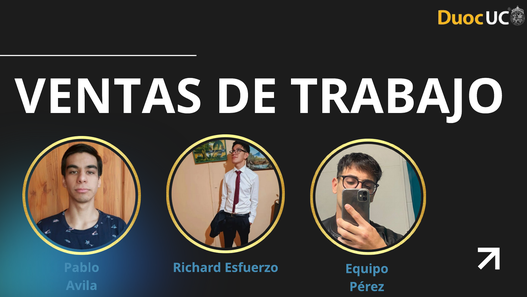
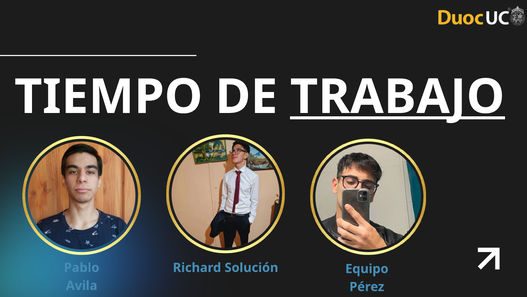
VENTAS: VENTAS -> TIEMPO
TRABAJO underline: none -> present
Esfuerzo: Esfuerzo -> Solución
